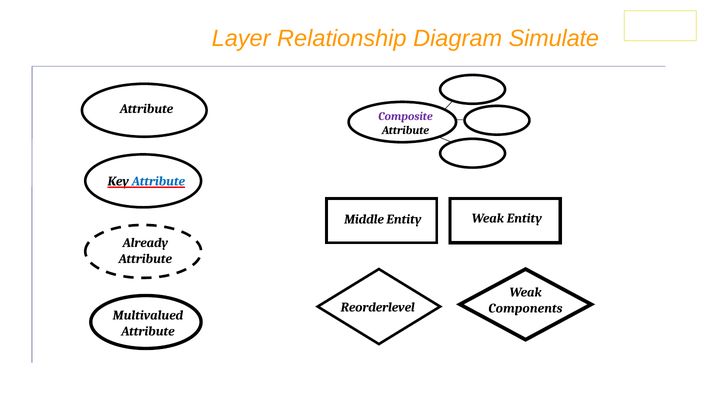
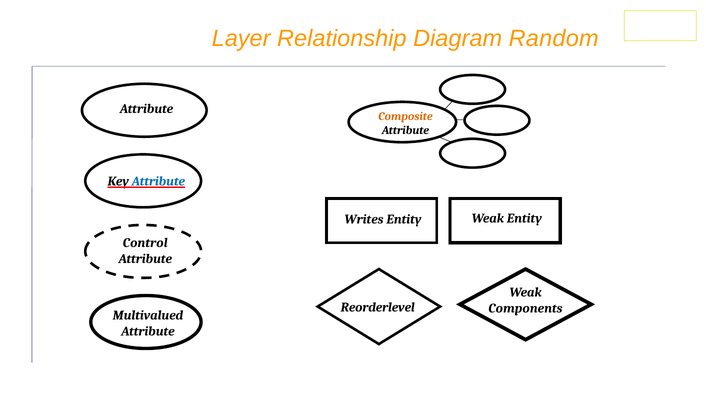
Simulate: Simulate -> Random
Composite colour: purple -> orange
Middle: Middle -> Writes
Already: Already -> Control
